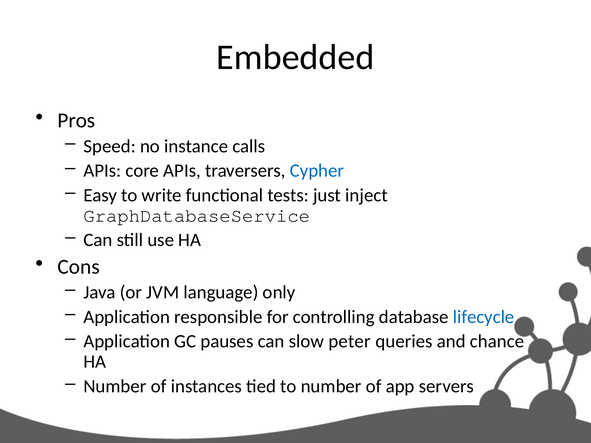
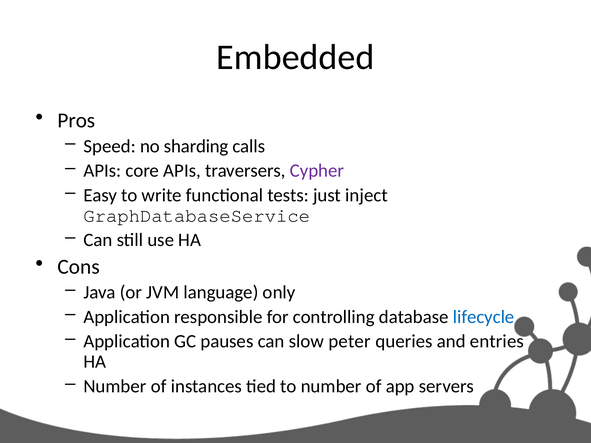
instance: instance -> sharding
Cypher colour: blue -> purple
chance: chance -> entries
